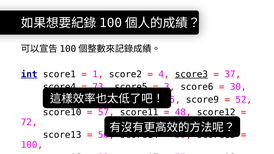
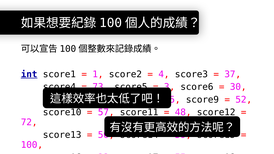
score3 underline: present -> none
